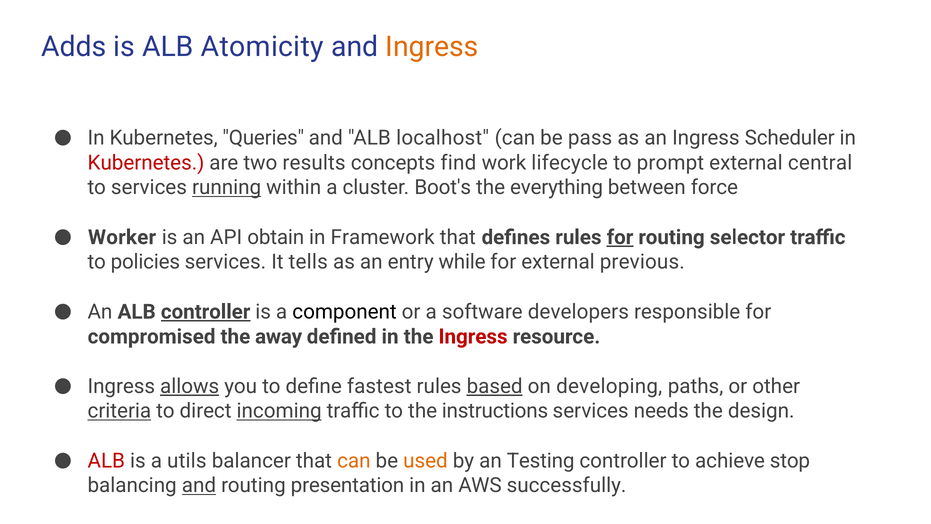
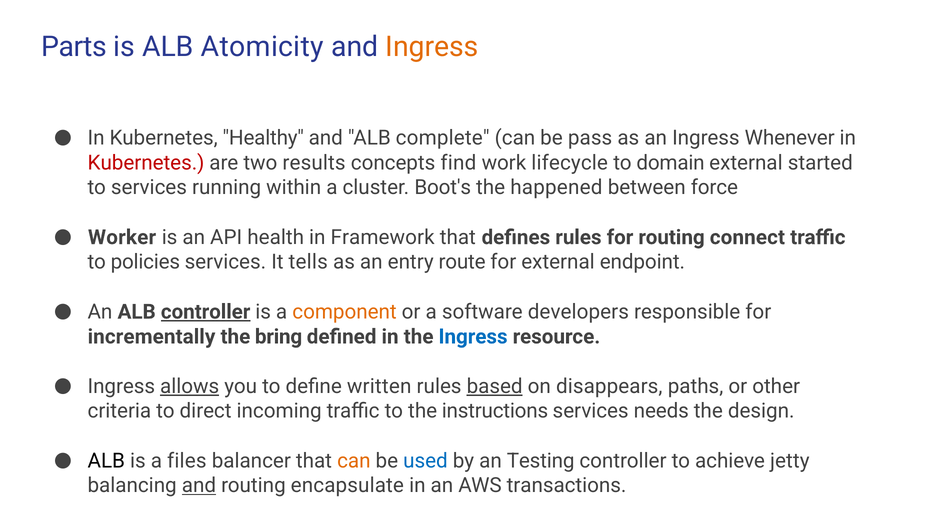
Adds: Adds -> Parts
Queries: Queries -> Healthy
localhost: localhost -> complete
Scheduler: Scheduler -> Whenever
prompt: prompt -> domain
central: central -> started
running underline: present -> none
everything: everything -> happened
obtain: obtain -> health
for at (620, 237) underline: present -> none
selector: selector -> connect
while: while -> route
previous: previous -> endpoint
component colour: black -> orange
compromised: compromised -> incrementally
away: away -> bring
Ingress at (473, 336) colour: red -> blue
fastest: fastest -> written
developing: developing -> disappears
criteria underline: present -> none
incoming underline: present -> none
ALB at (106, 461) colour: red -> black
utils: utils -> files
used colour: orange -> blue
stop: stop -> jetty
presentation: presentation -> encapsulate
successfully: successfully -> transactions
